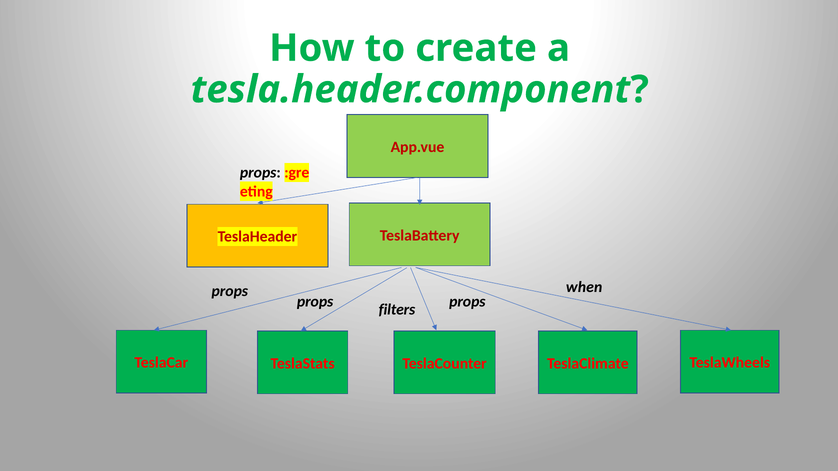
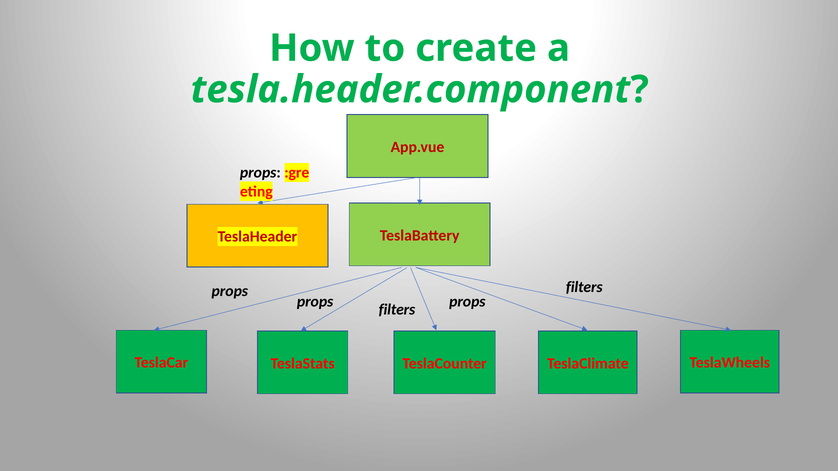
when at (584, 287): when -> filters
